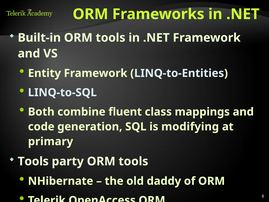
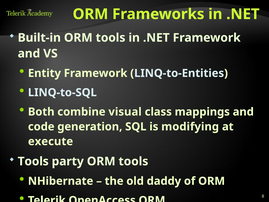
fluent: fluent -> visual
primary: primary -> execute
